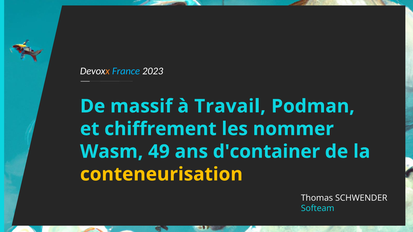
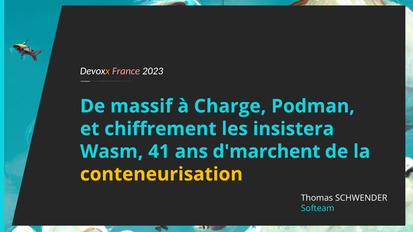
France colour: light blue -> pink
Travail: Travail -> Charge
nommer: nommer -> insistera
49: 49 -> 41
d'container: d'container -> d'marchent
